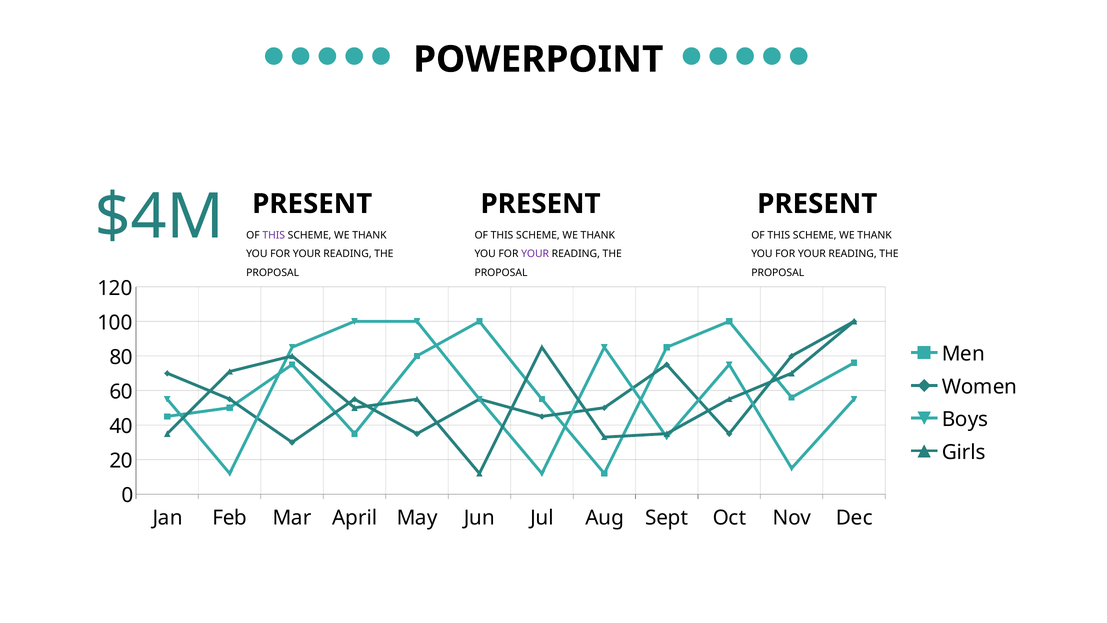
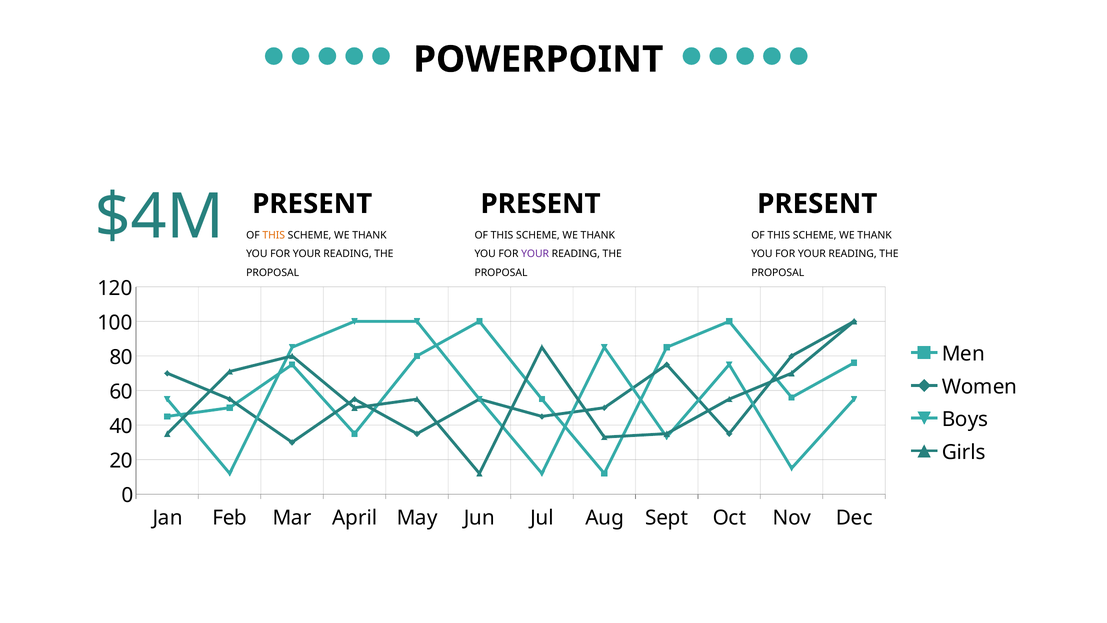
THIS at (274, 235) colour: purple -> orange
